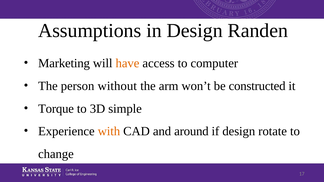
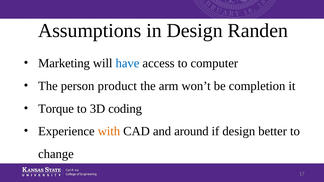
have colour: orange -> blue
without: without -> product
constructed: constructed -> completion
simple: simple -> coding
rotate: rotate -> better
